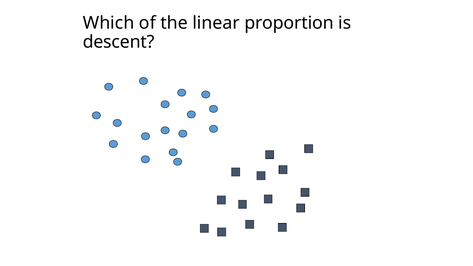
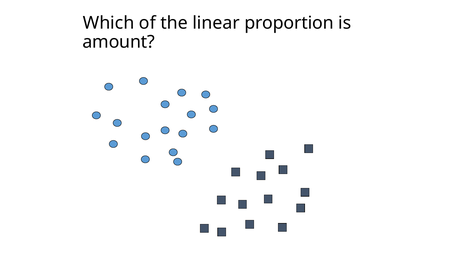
descent: descent -> amount
